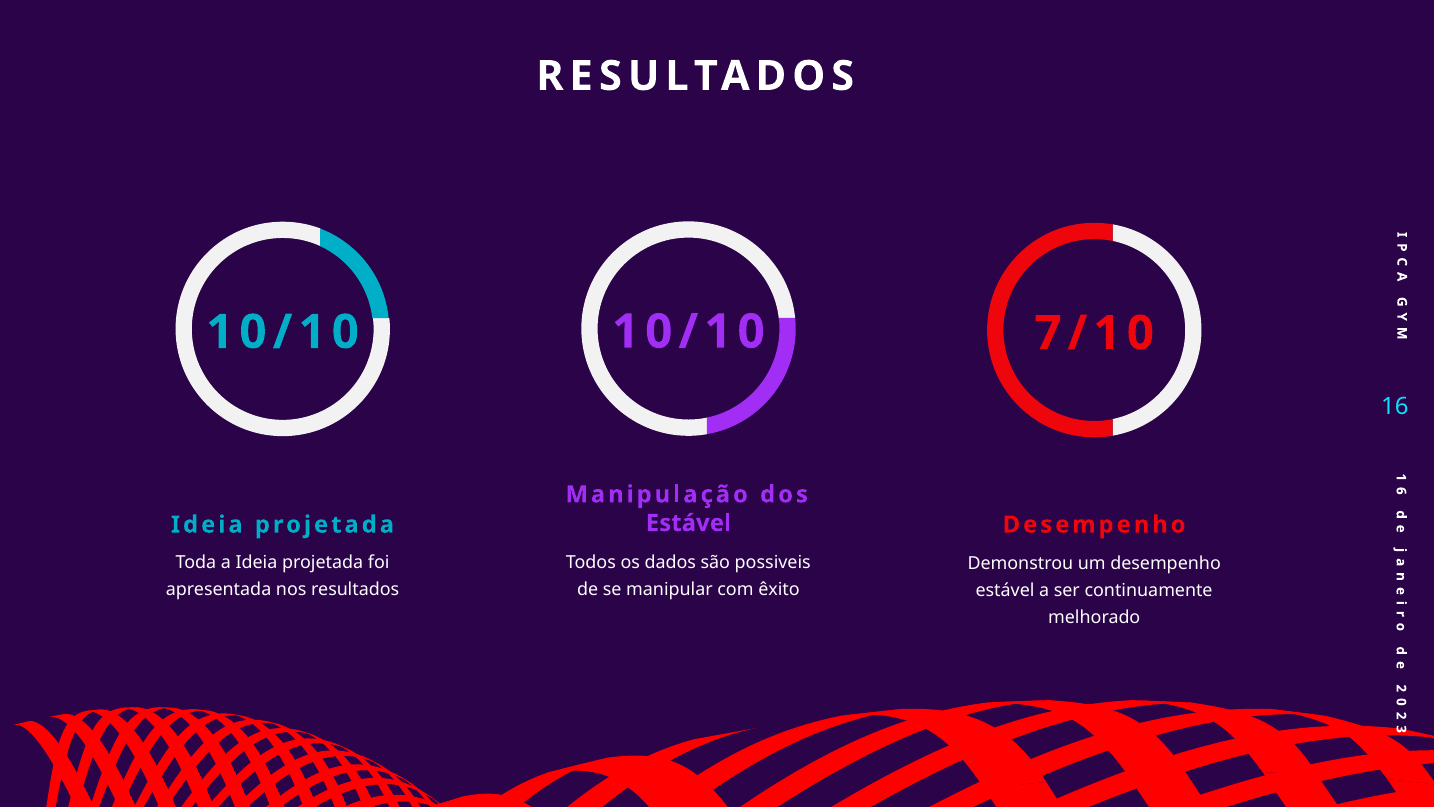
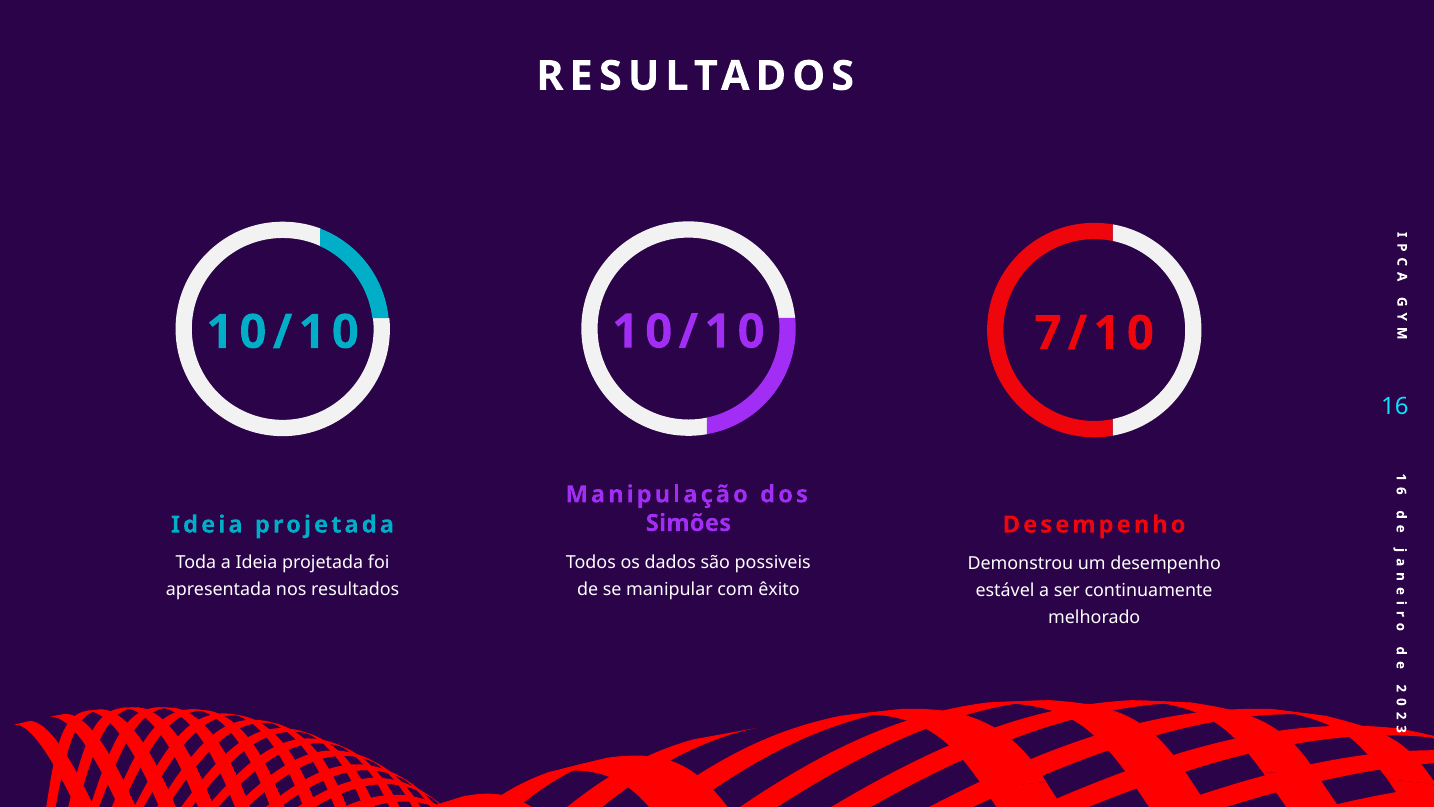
Estável at (688, 523): Estável -> Simões
